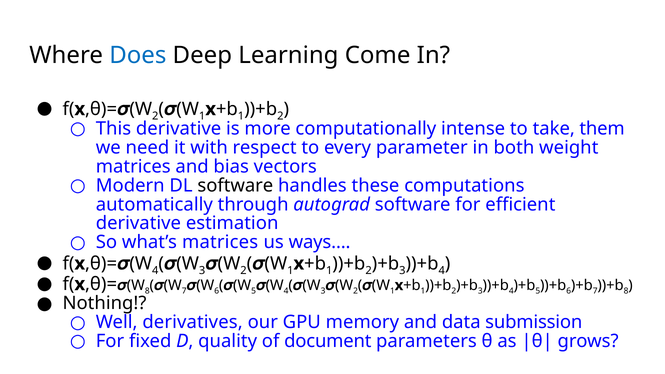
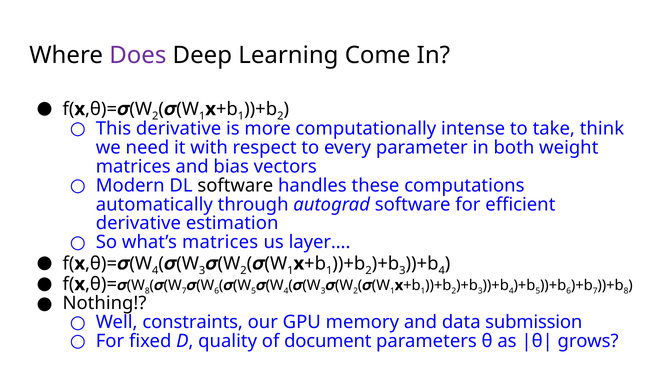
Does colour: blue -> purple
them: them -> think
ways…: ways… -> layer…
derivatives: derivatives -> constraints
